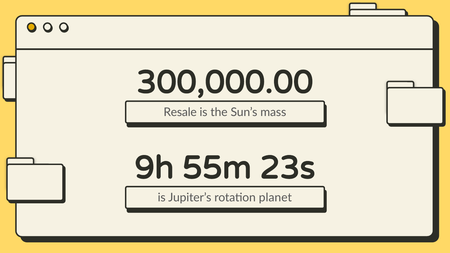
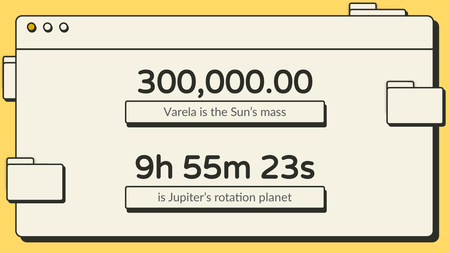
Resale: Resale -> Varela
